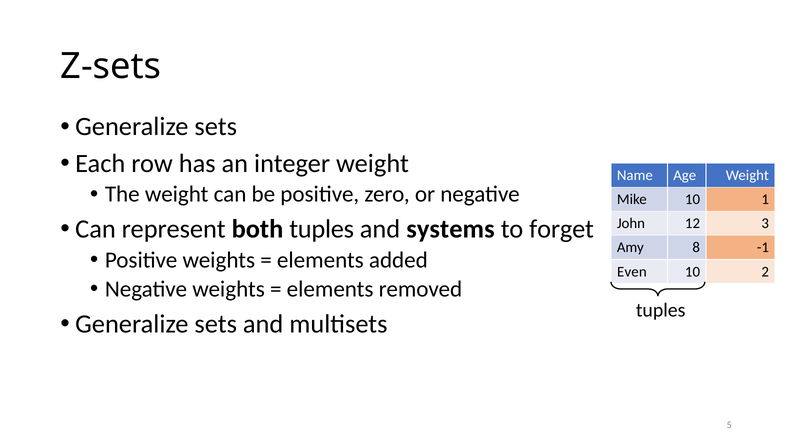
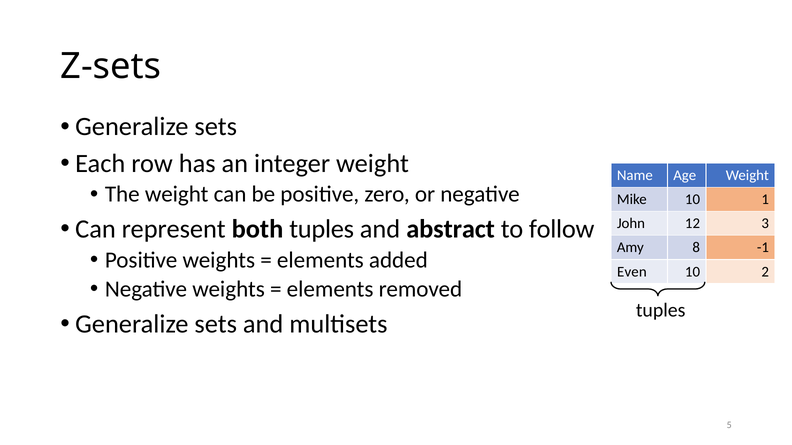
systems: systems -> abstract
forget: forget -> follow
